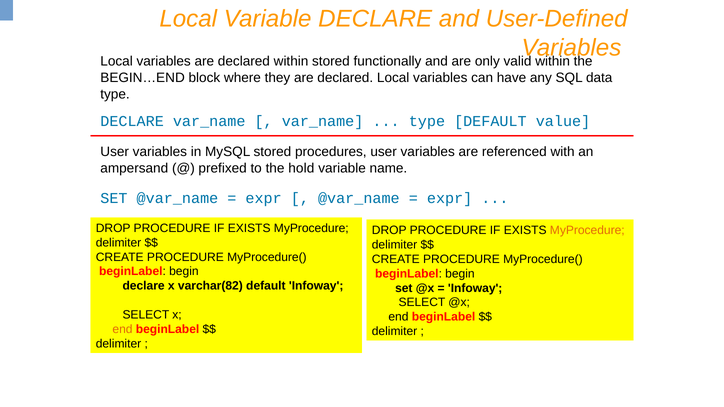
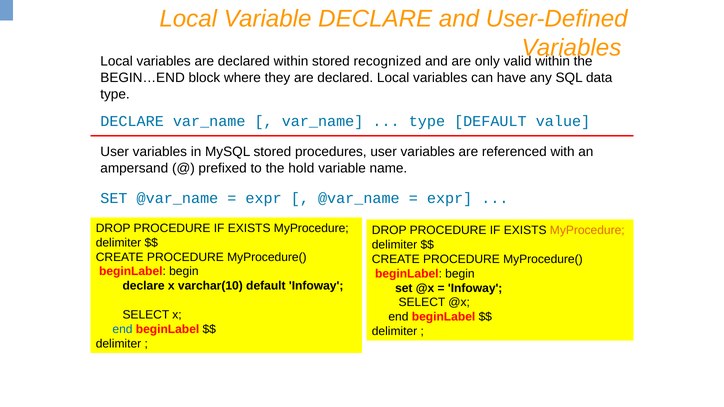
functionally: functionally -> recognized
varchar(82: varchar(82 -> varchar(10
end at (122, 330) colour: orange -> blue
